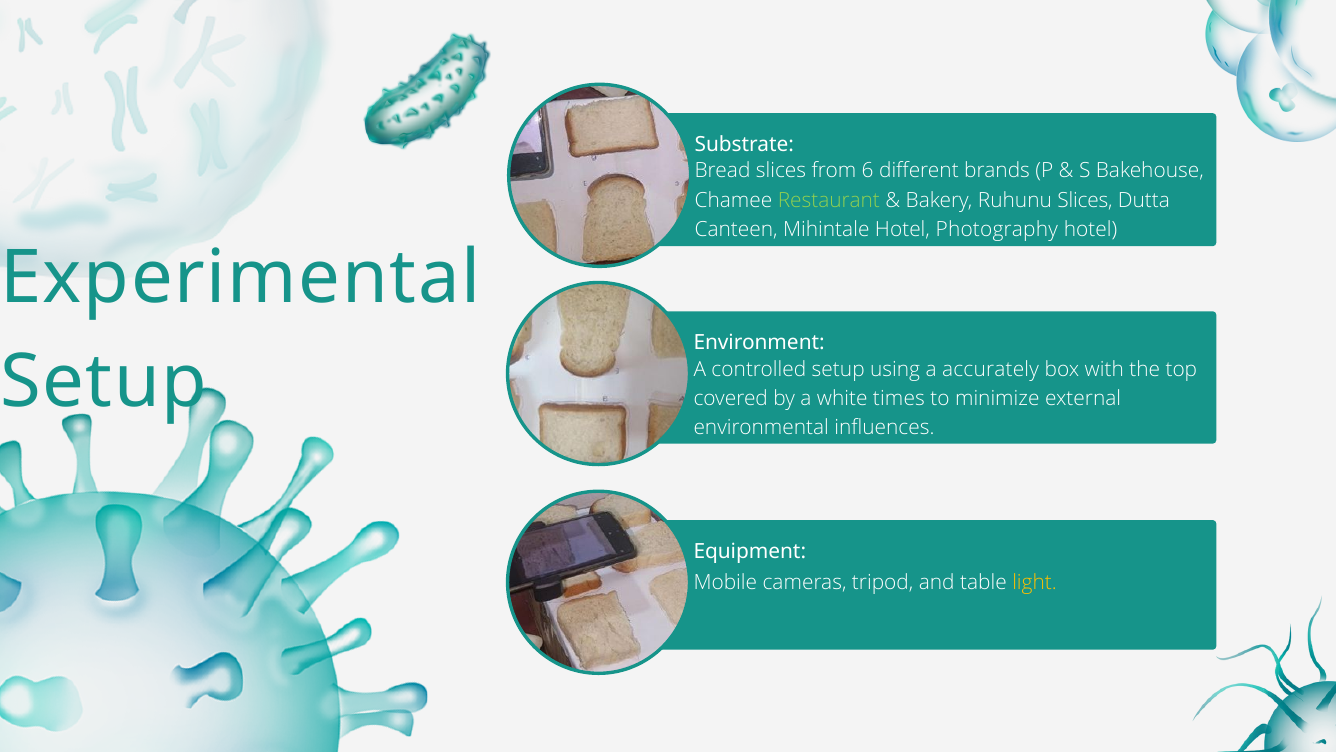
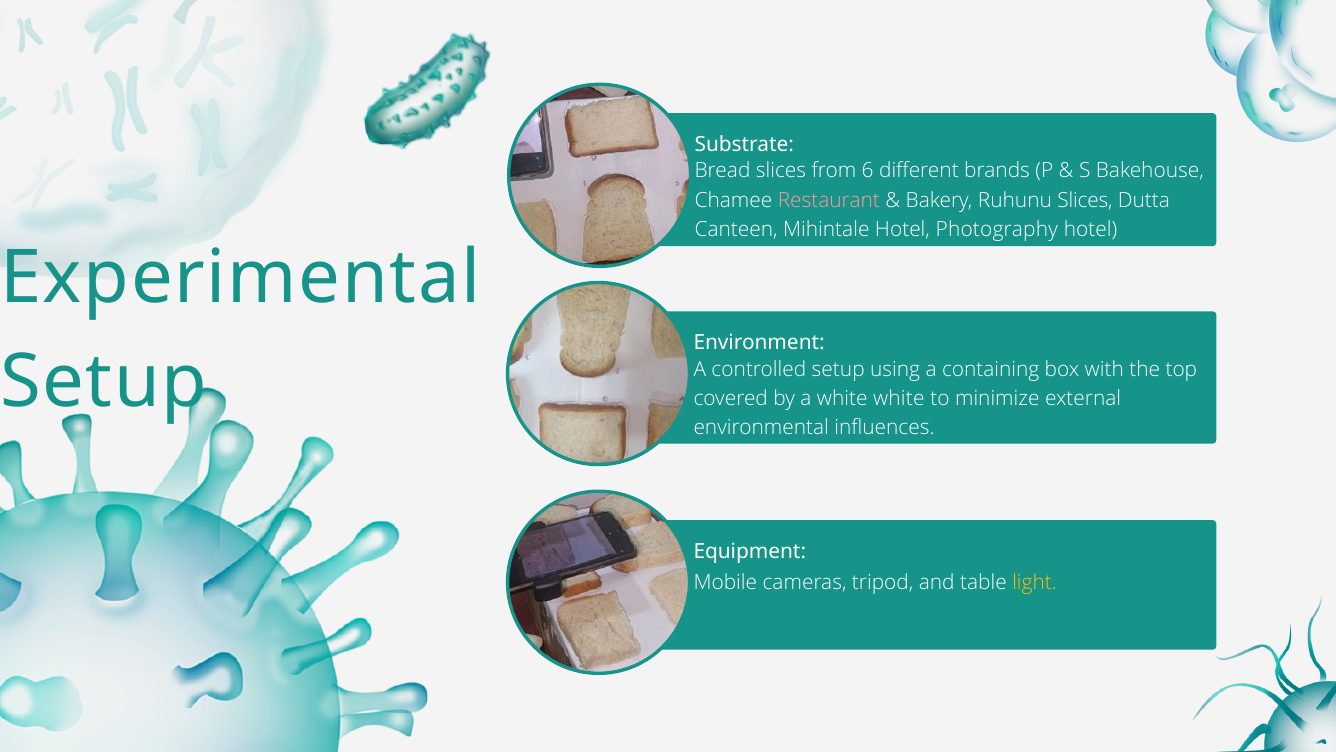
Restaurant colour: light green -> pink
accurately: accurately -> containing
white times: times -> white
